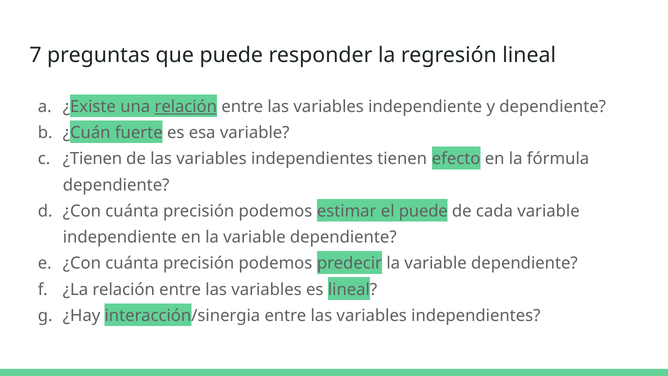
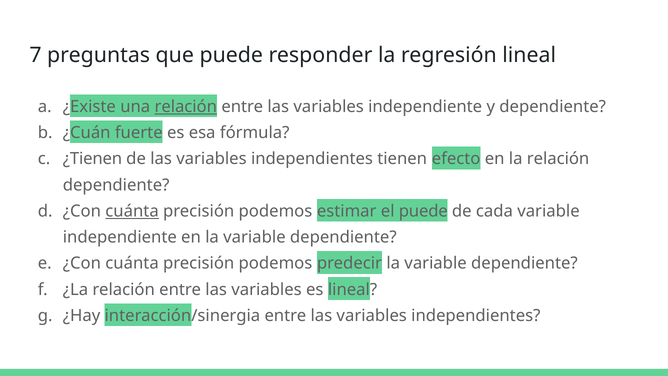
esa variable: variable -> fórmula
la fórmula: fórmula -> relación
cuánta at (132, 211) underline: none -> present
